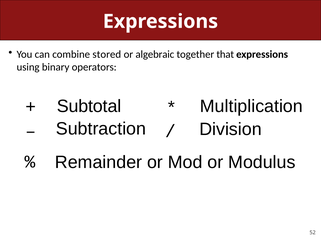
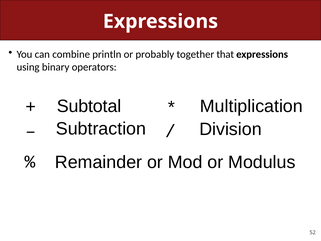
stored: stored -> println
algebraic: algebraic -> probably
